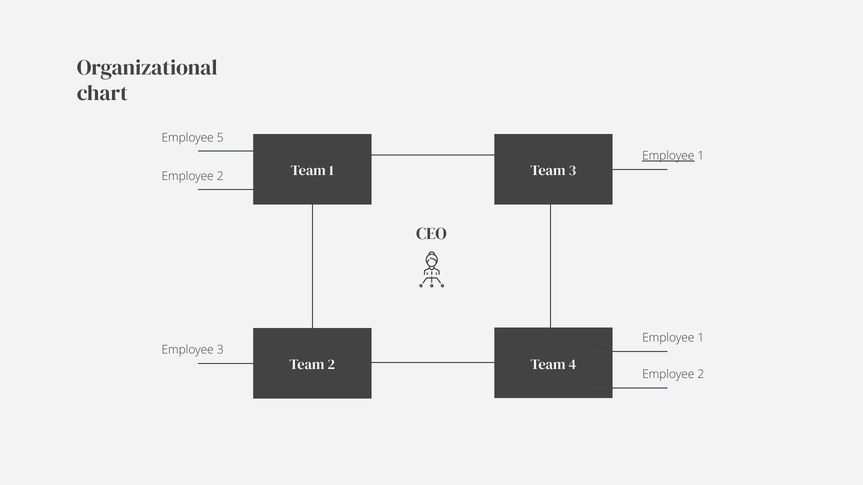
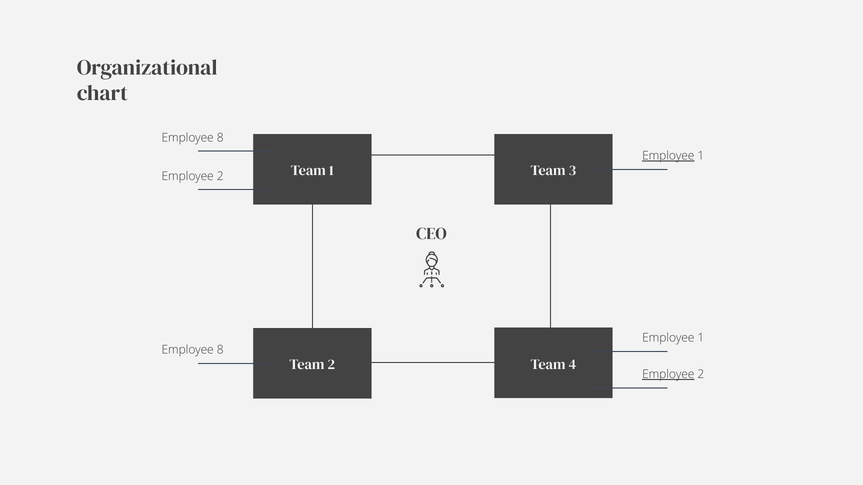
5 at (220, 138): 5 -> 8
3 at (220, 350): 3 -> 8
Employee at (668, 375) underline: none -> present
